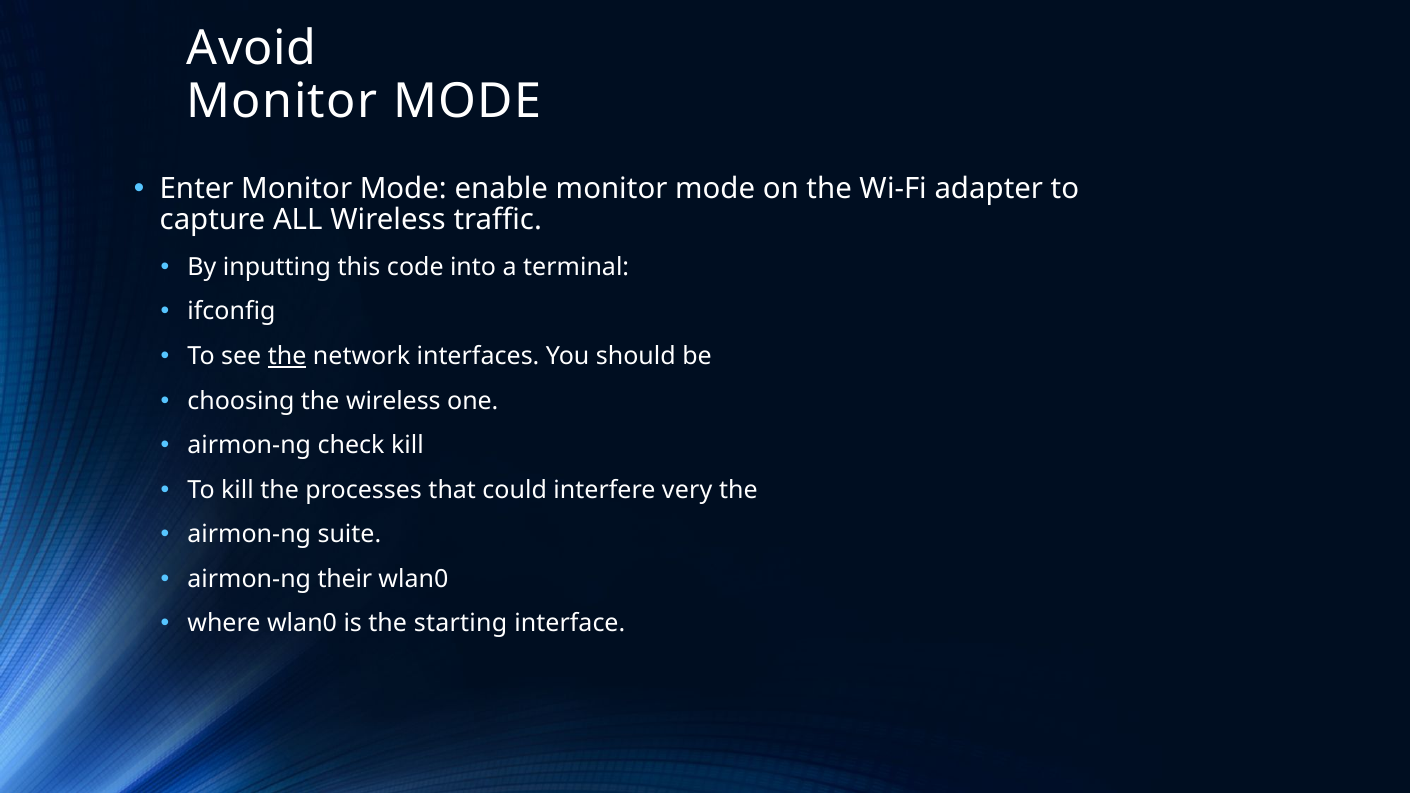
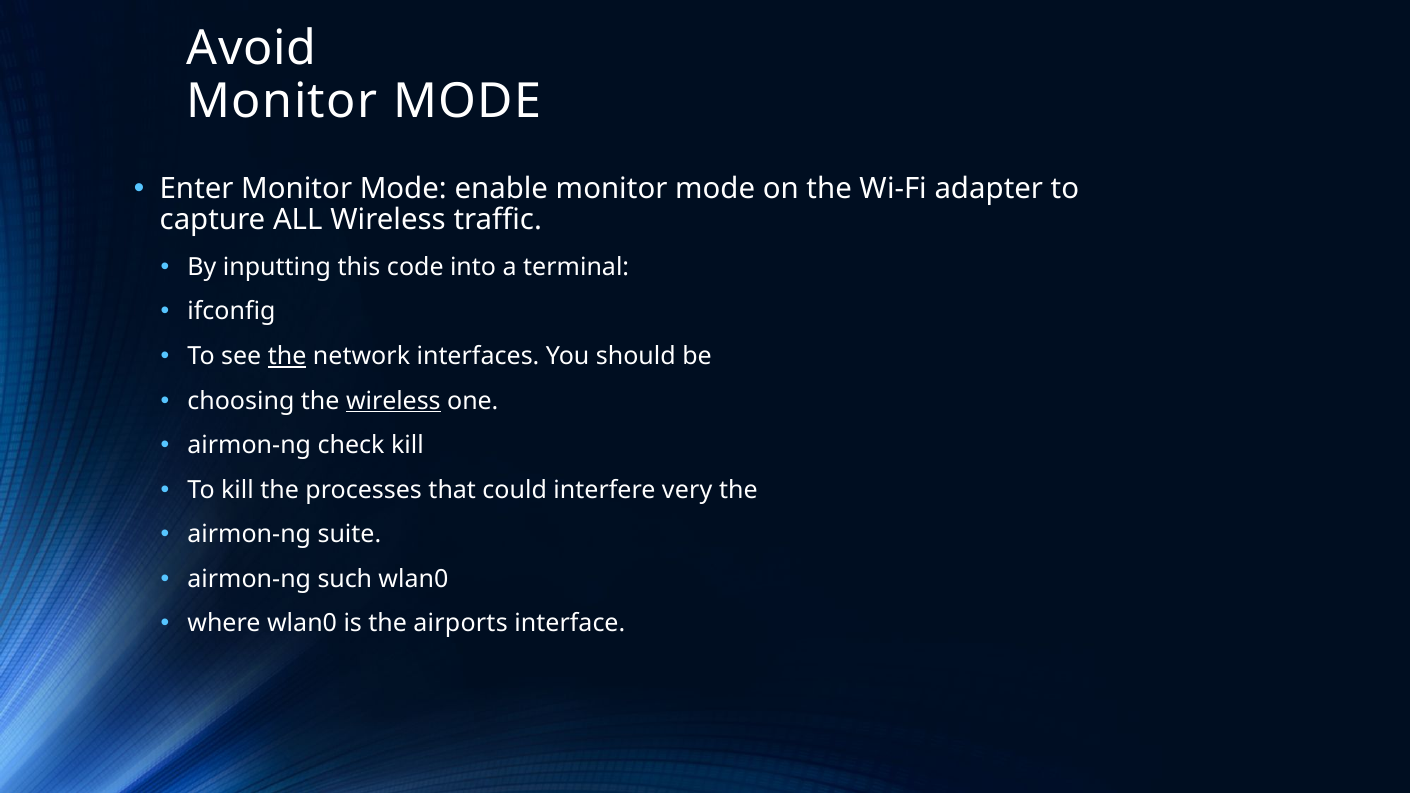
wireless at (393, 401) underline: none -> present
their: their -> such
starting: starting -> airports
